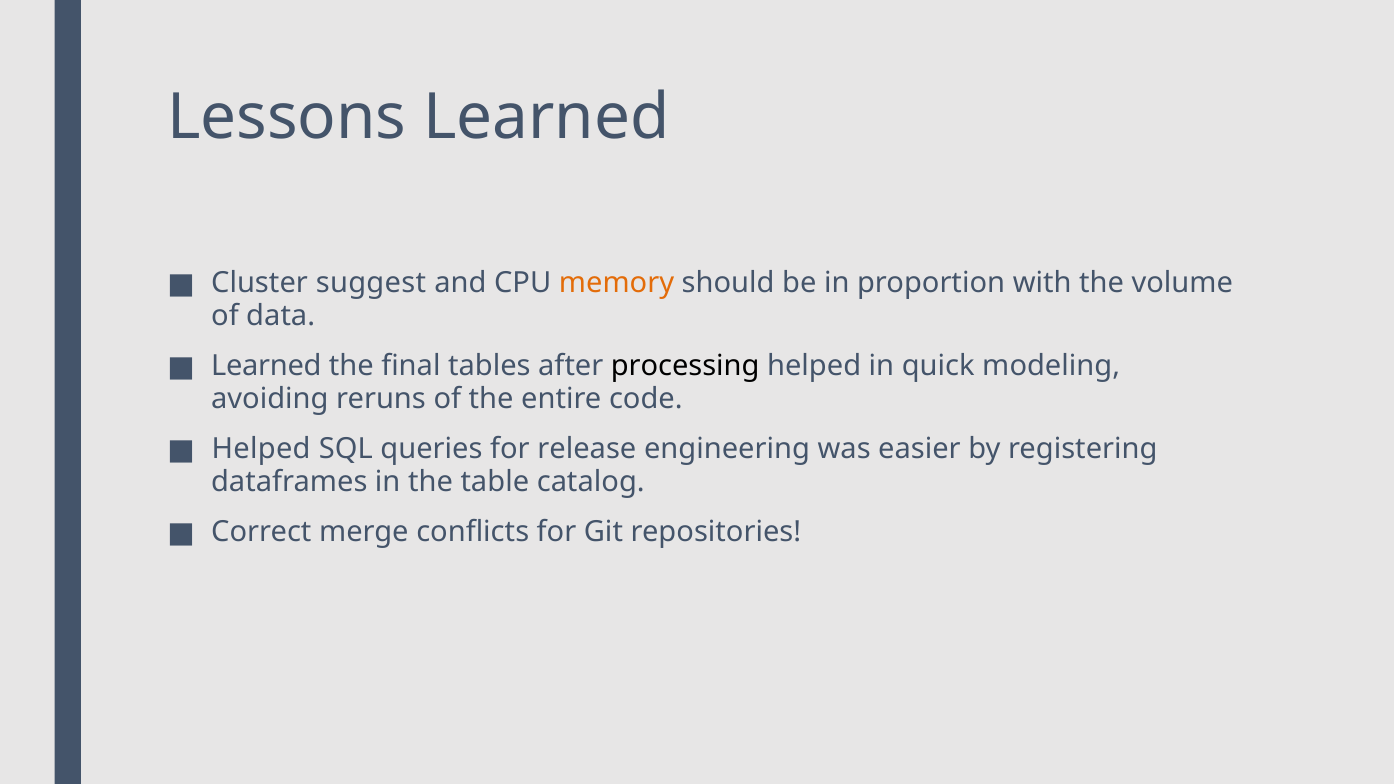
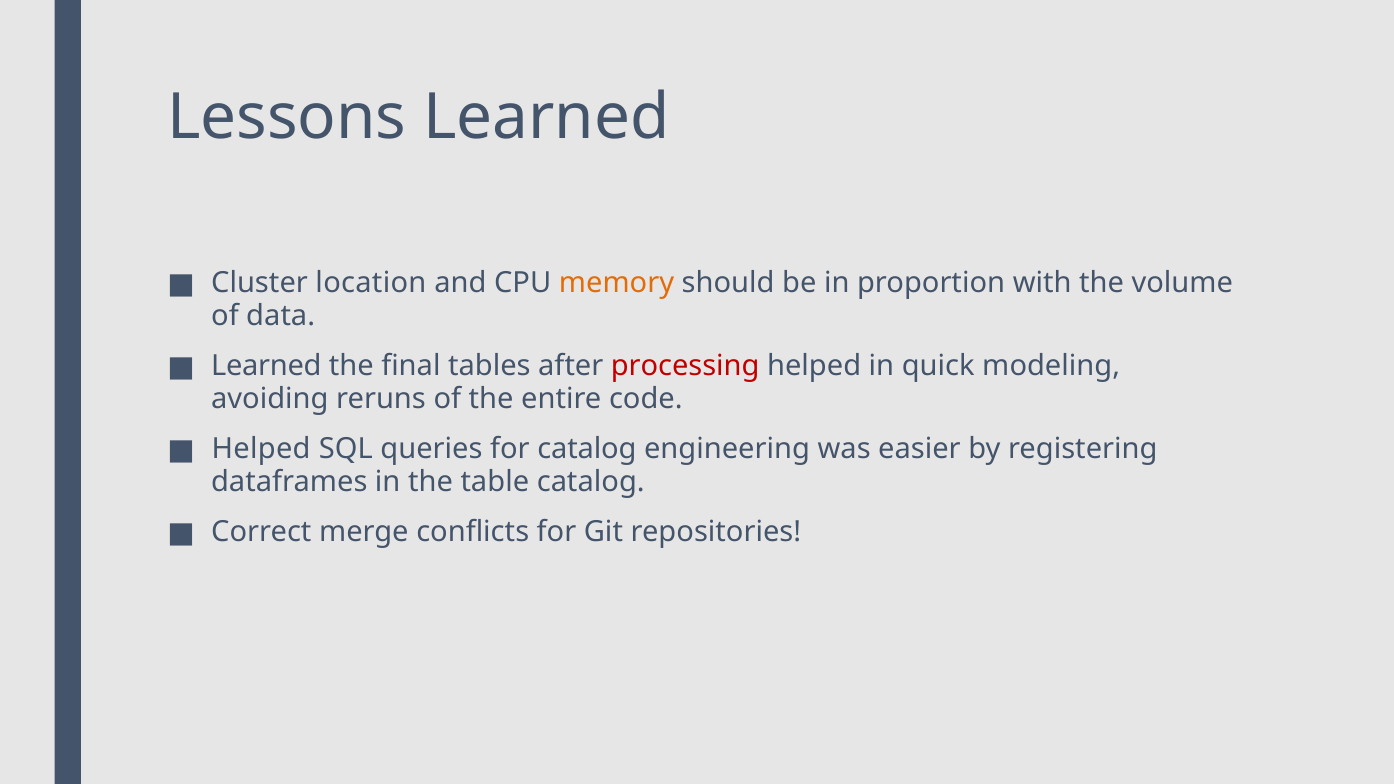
suggest: suggest -> location
processing colour: black -> red
for release: release -> catalog
